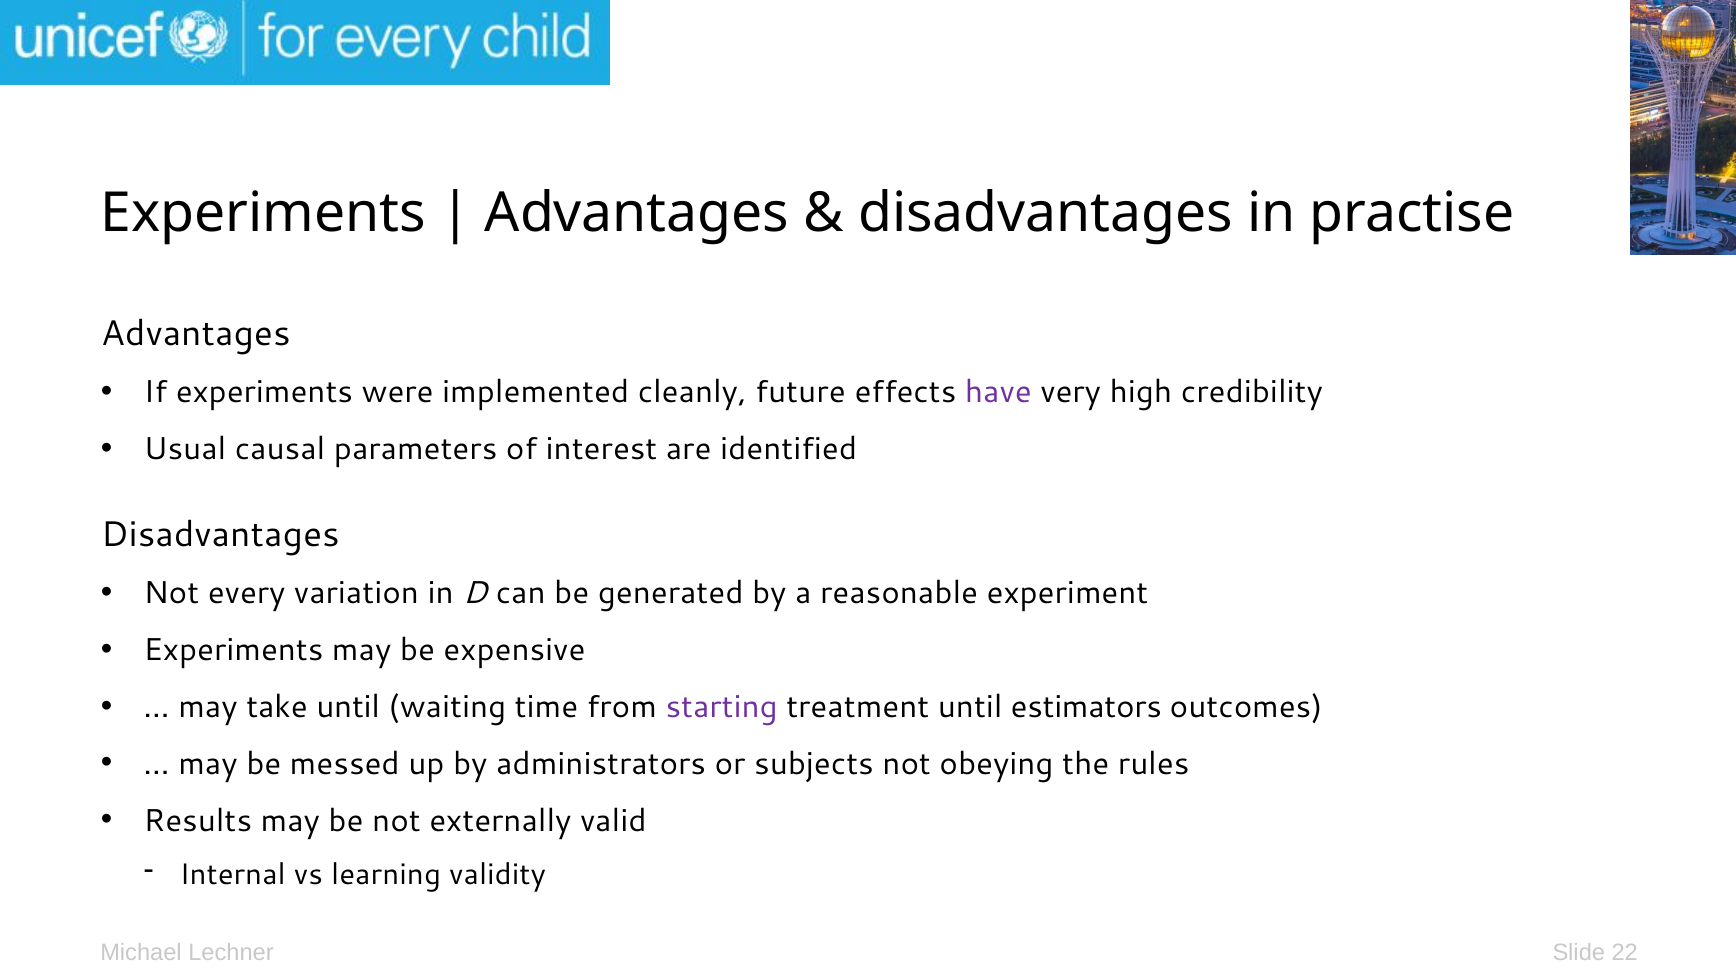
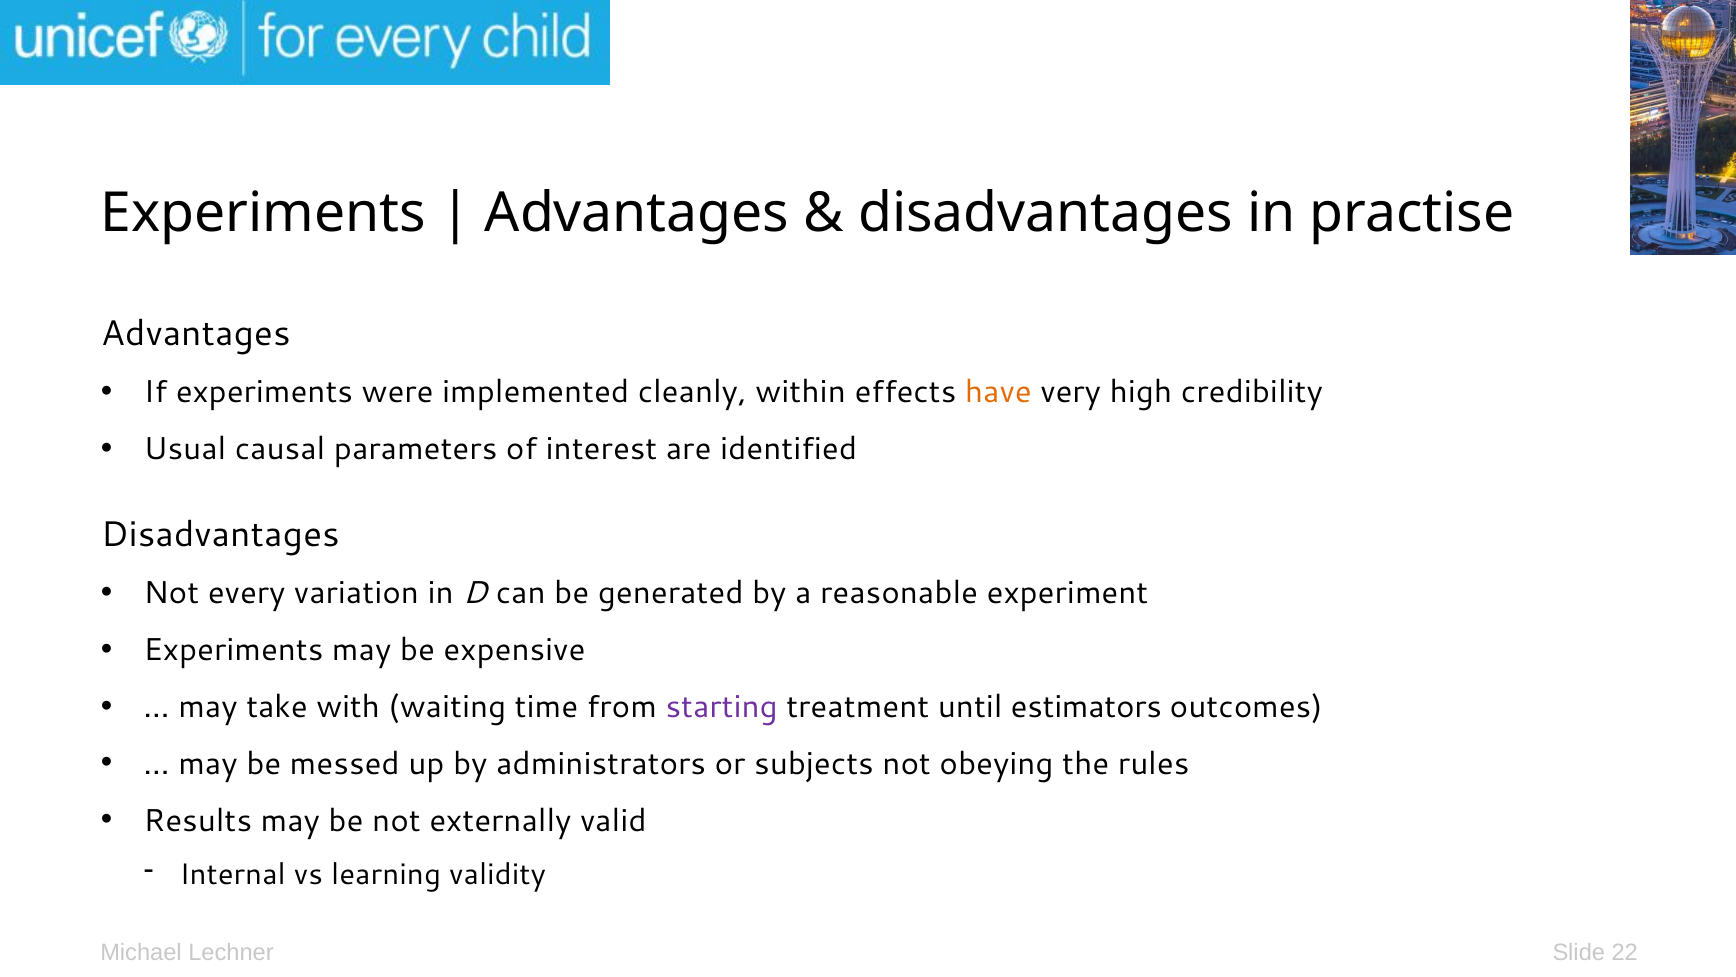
future: future -> within
have colour: purple -> orange
take until: until -> with
